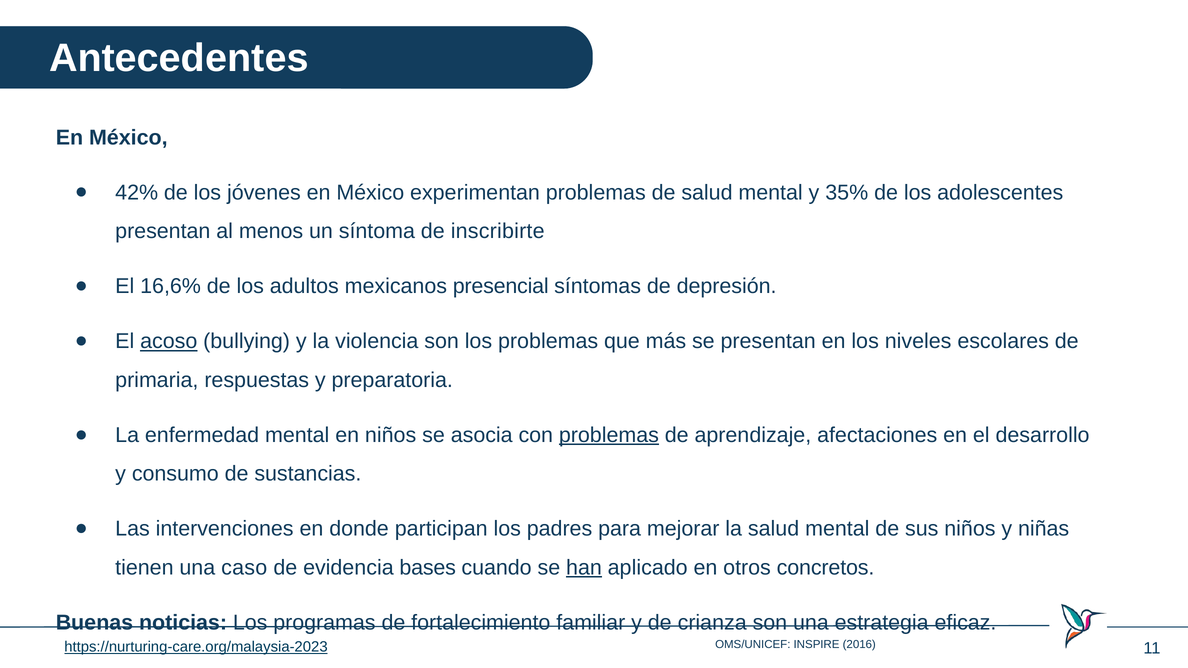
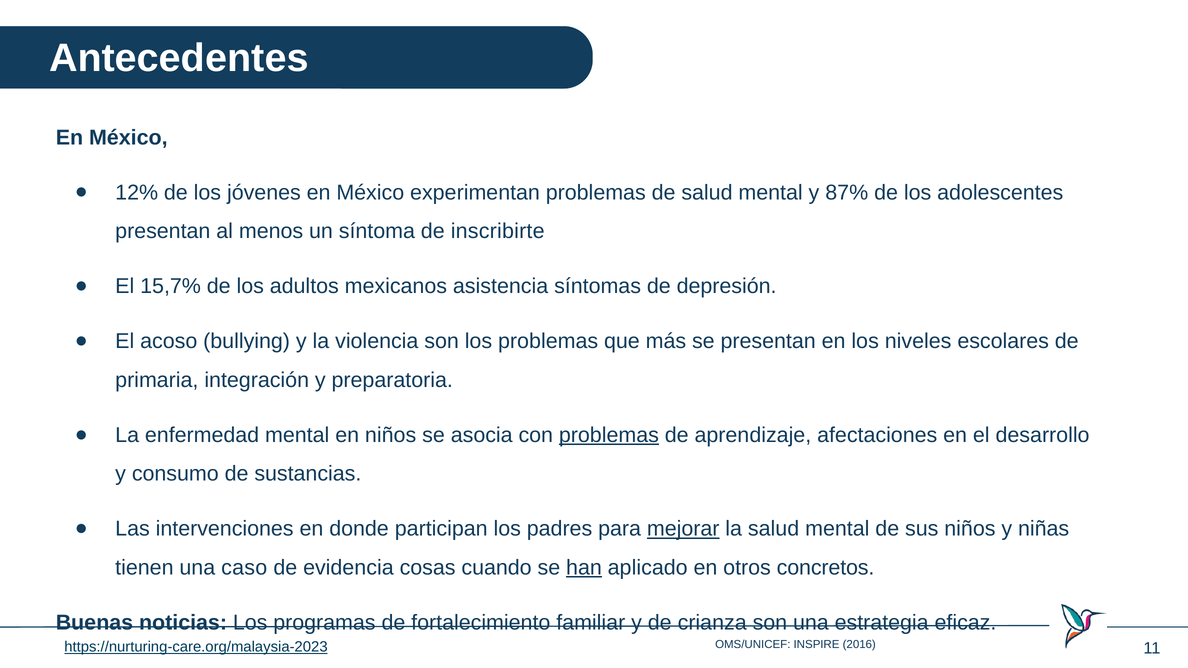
42%: 42% -> 12%
35%: 35% -> 87%
16,6%: 16,6% -> 15,7%
presencial: presencial -> asistencia
acoso underline: present -> none
respuestas: respuestas -> integración
mejorar underline: none -> present
bases: bases -> cosas
